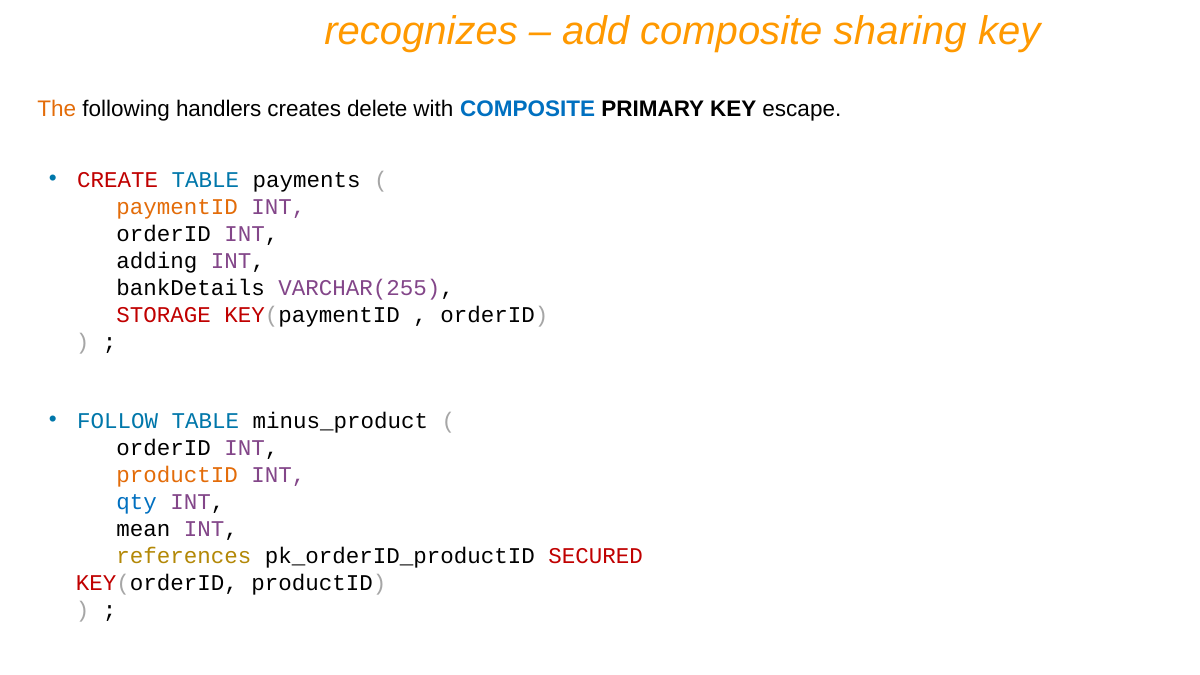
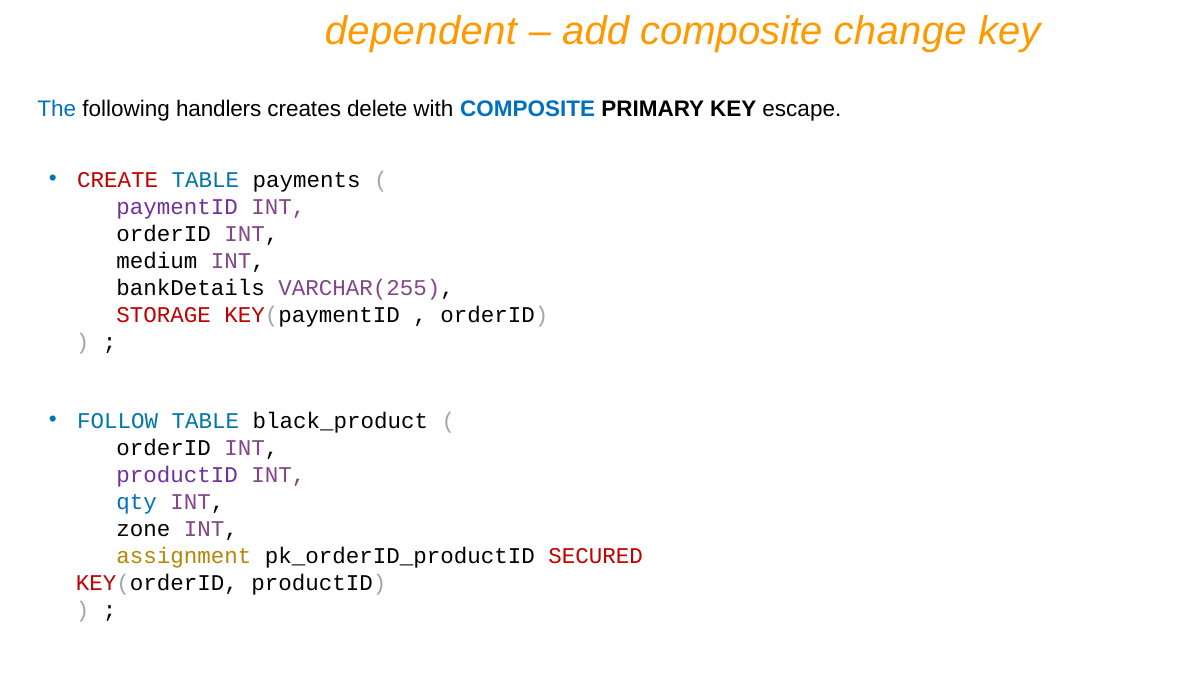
recognizes: recognizes -> dependent
sharing: sharing -> change
The colour: orange -> blue
paymentID colour: orange -> purple
adding: adding -> medium
minus_product: minus_product -> black_product
productID at (177, 475) colour: orange -> purple
mean: mean -> zone
references: references -> assignment
